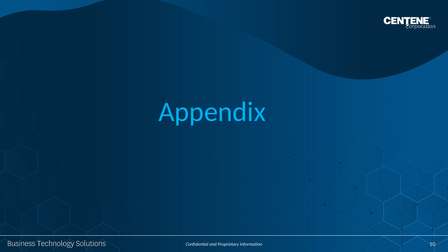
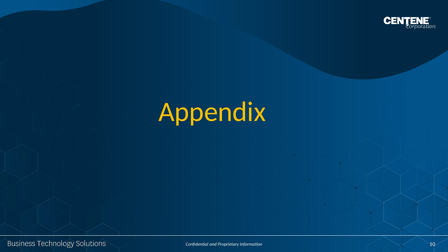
Appendix colour: light blue -> yellow
